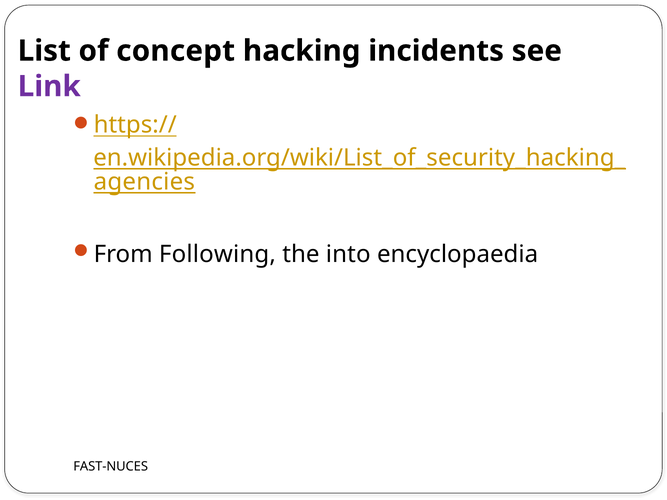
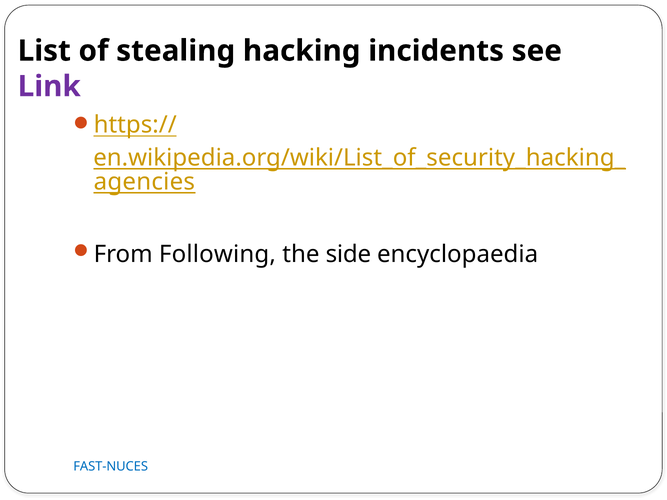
concept: concept -> stealing
into: into -> side
FAST-NUCES colour: black -> blue
